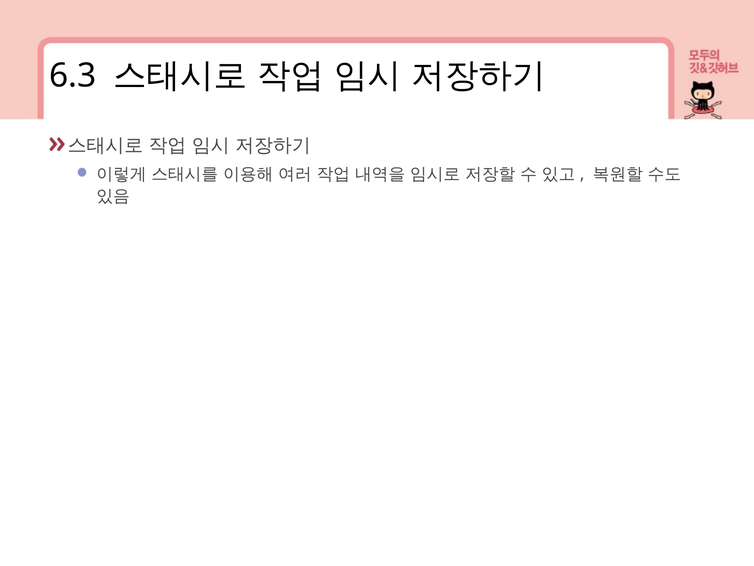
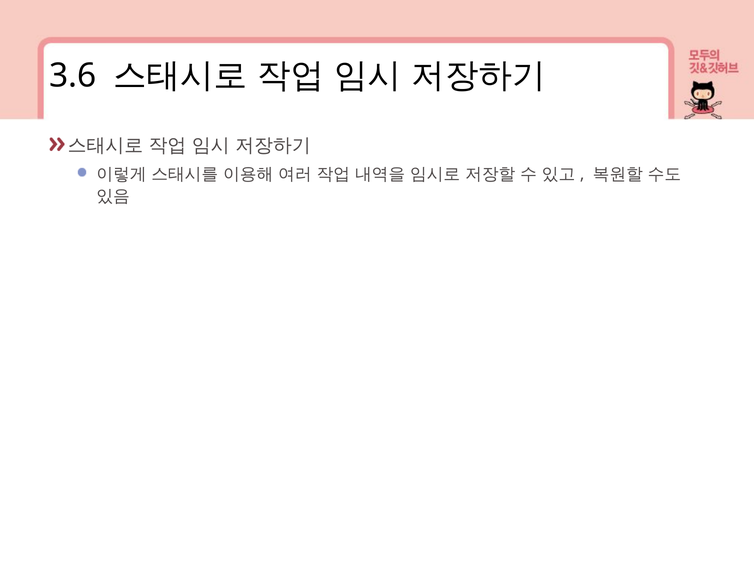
6.3: 6.3 -> 3.6
